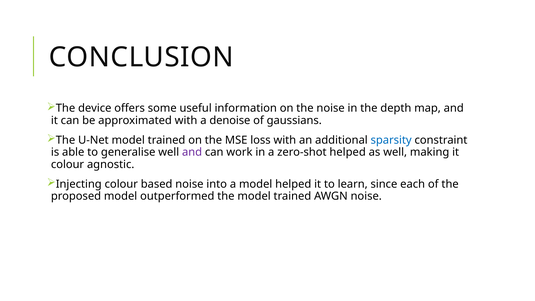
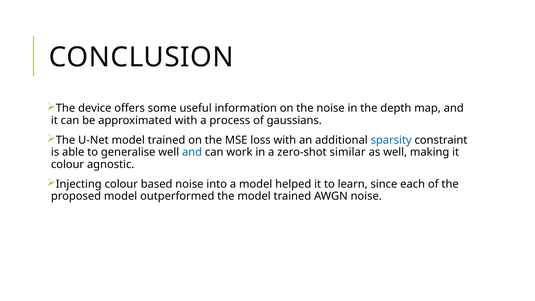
denoise: denoise -> process
and at (192, 152) colour: purple -> blue
zero-shot helped: helped -> similar
